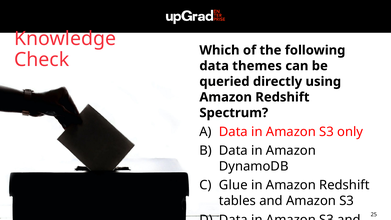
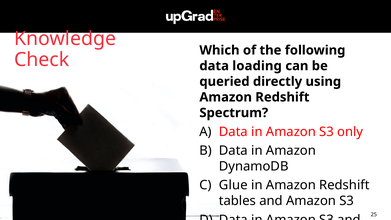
themes: themes -> loading
